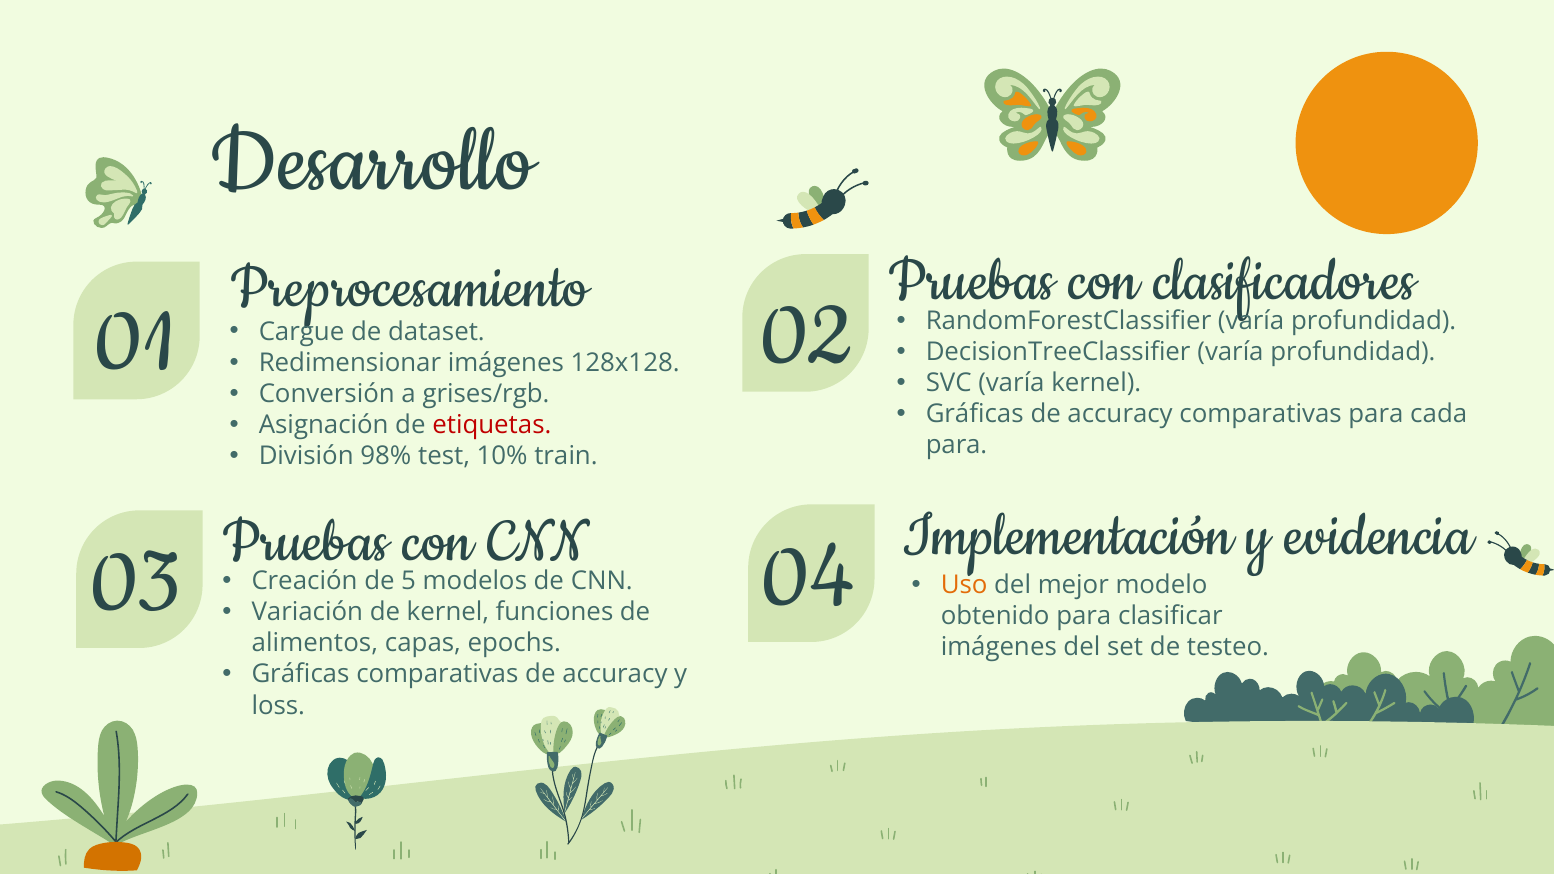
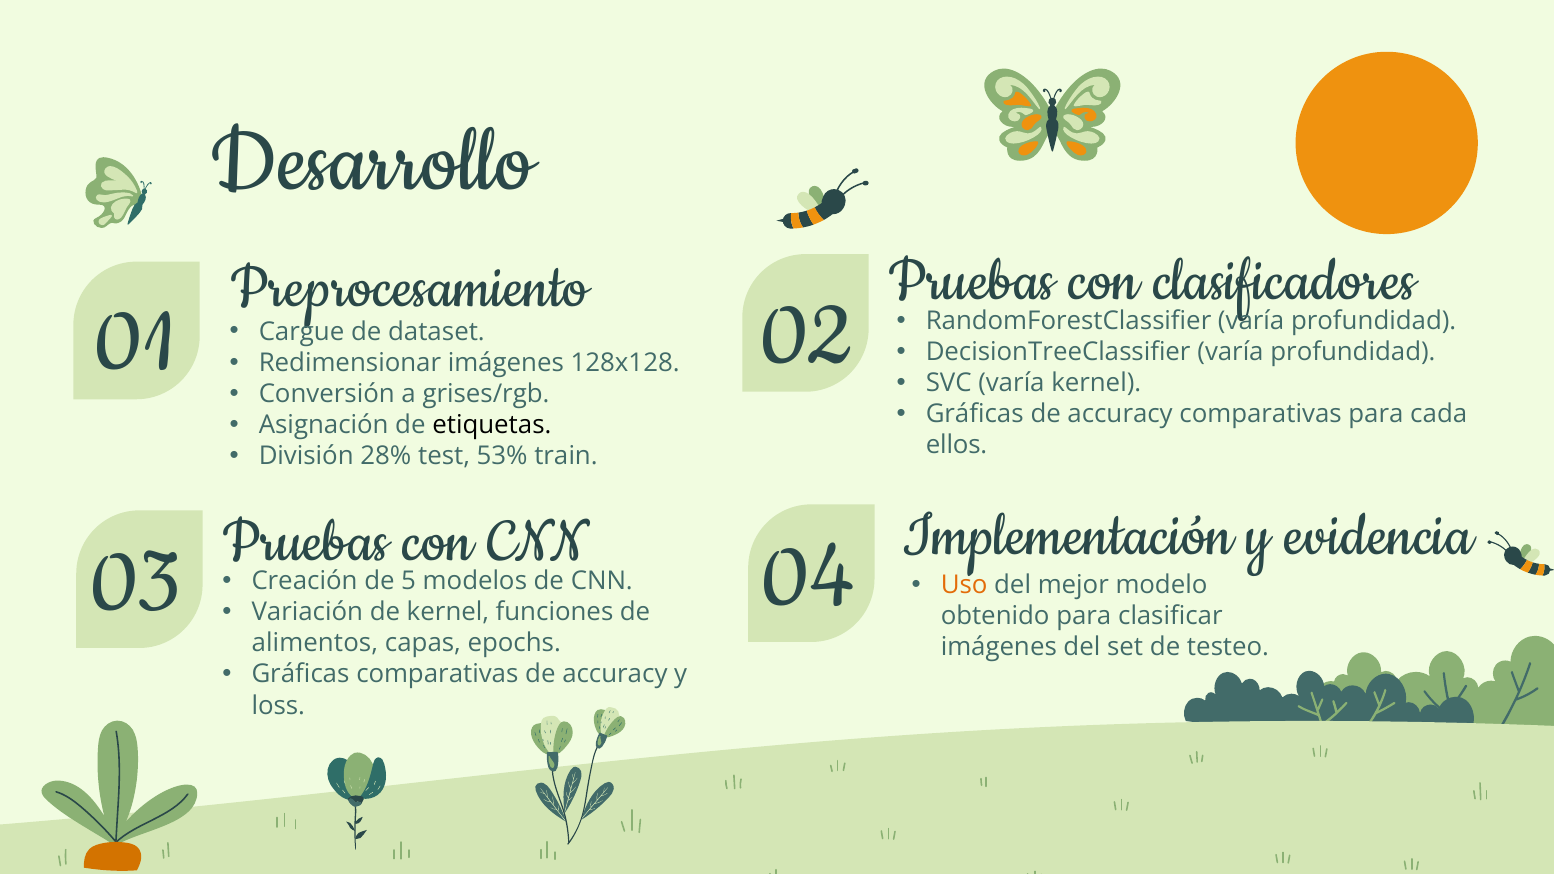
etiquetas colour: red -> black
para at (957, 445): para -> ellos
98%: 98% -> 28%
10%: 10% -> 53%
